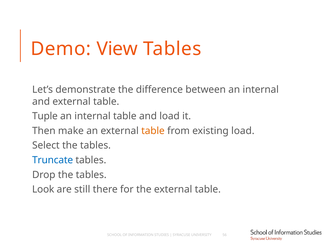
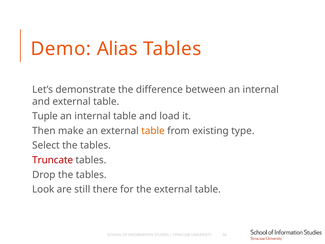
View: View -> Alias
existing load: load -> type
Truncate colour: blue -> red
